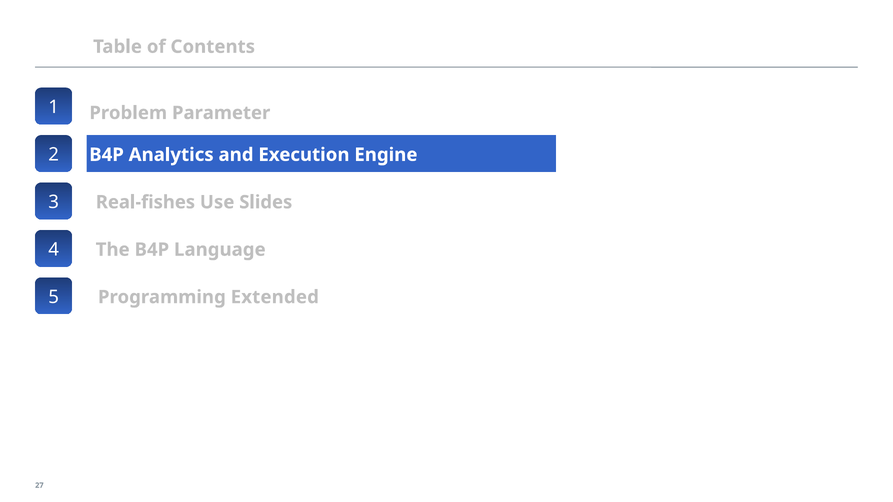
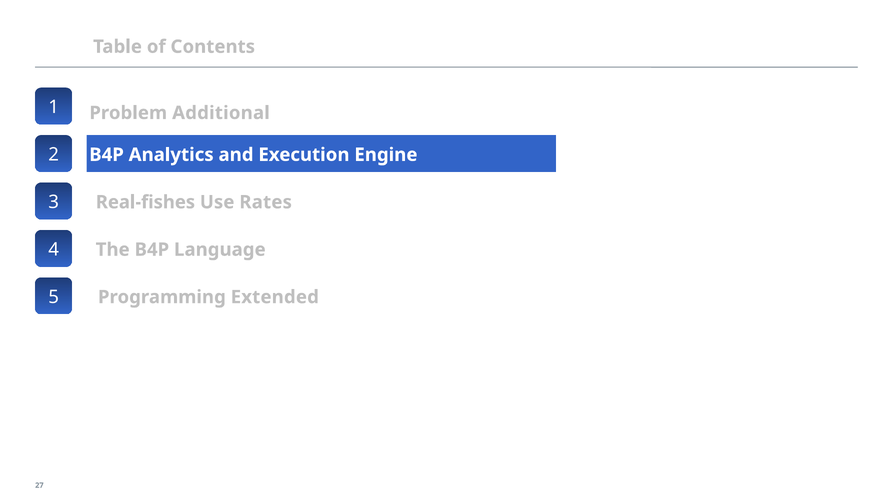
Parameter: Parameter -> Additional
Slides: Slides -> Rates
